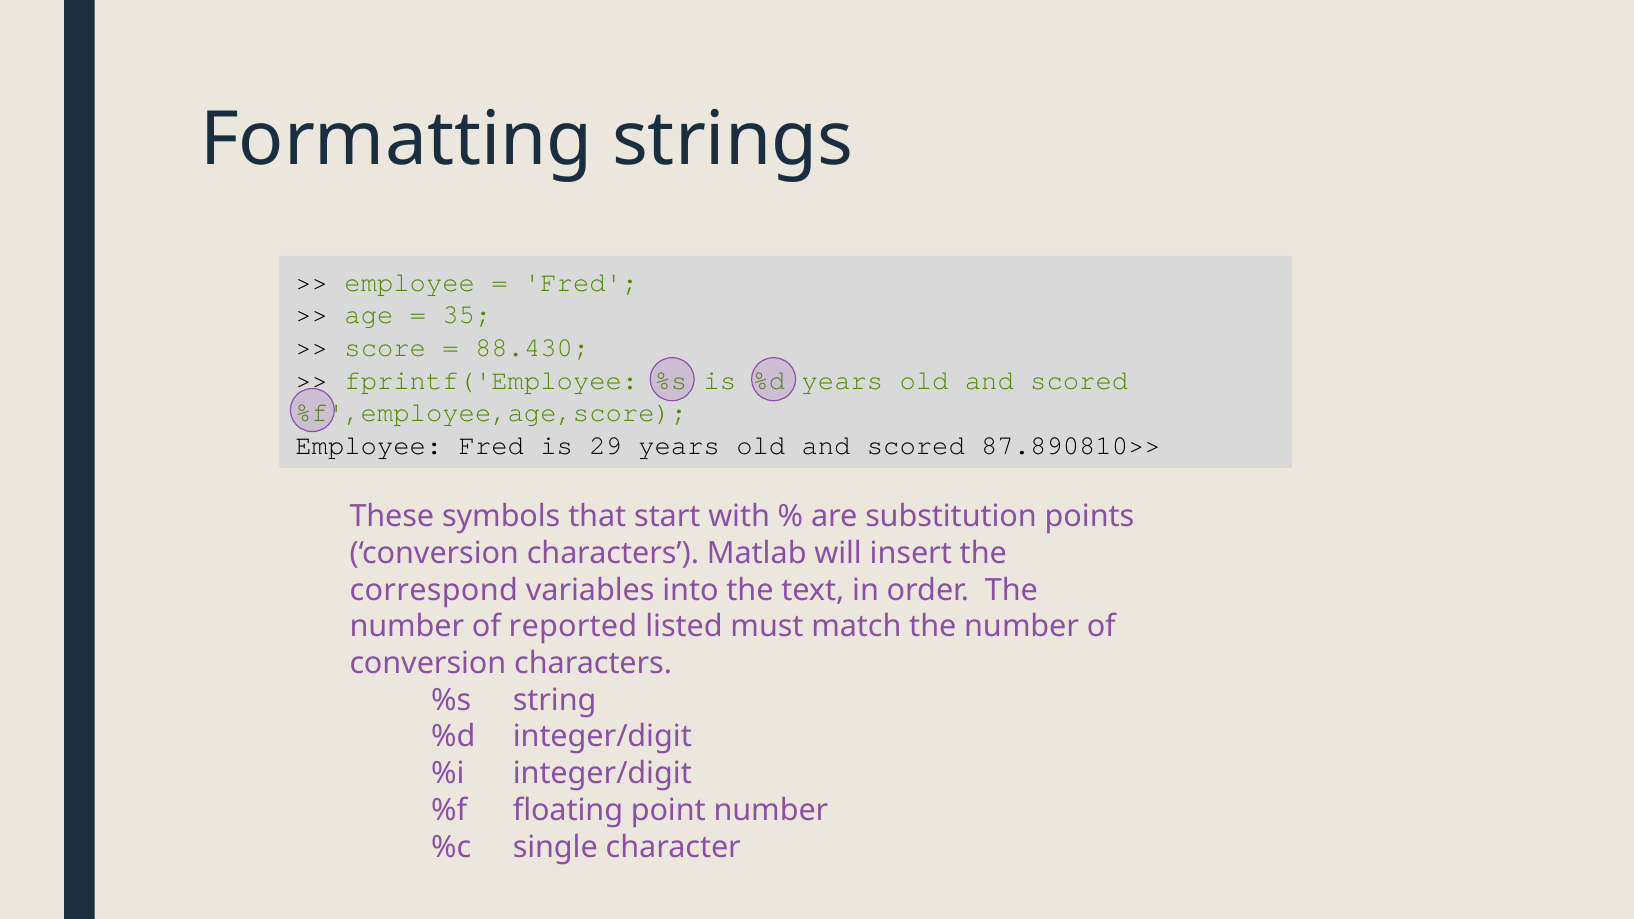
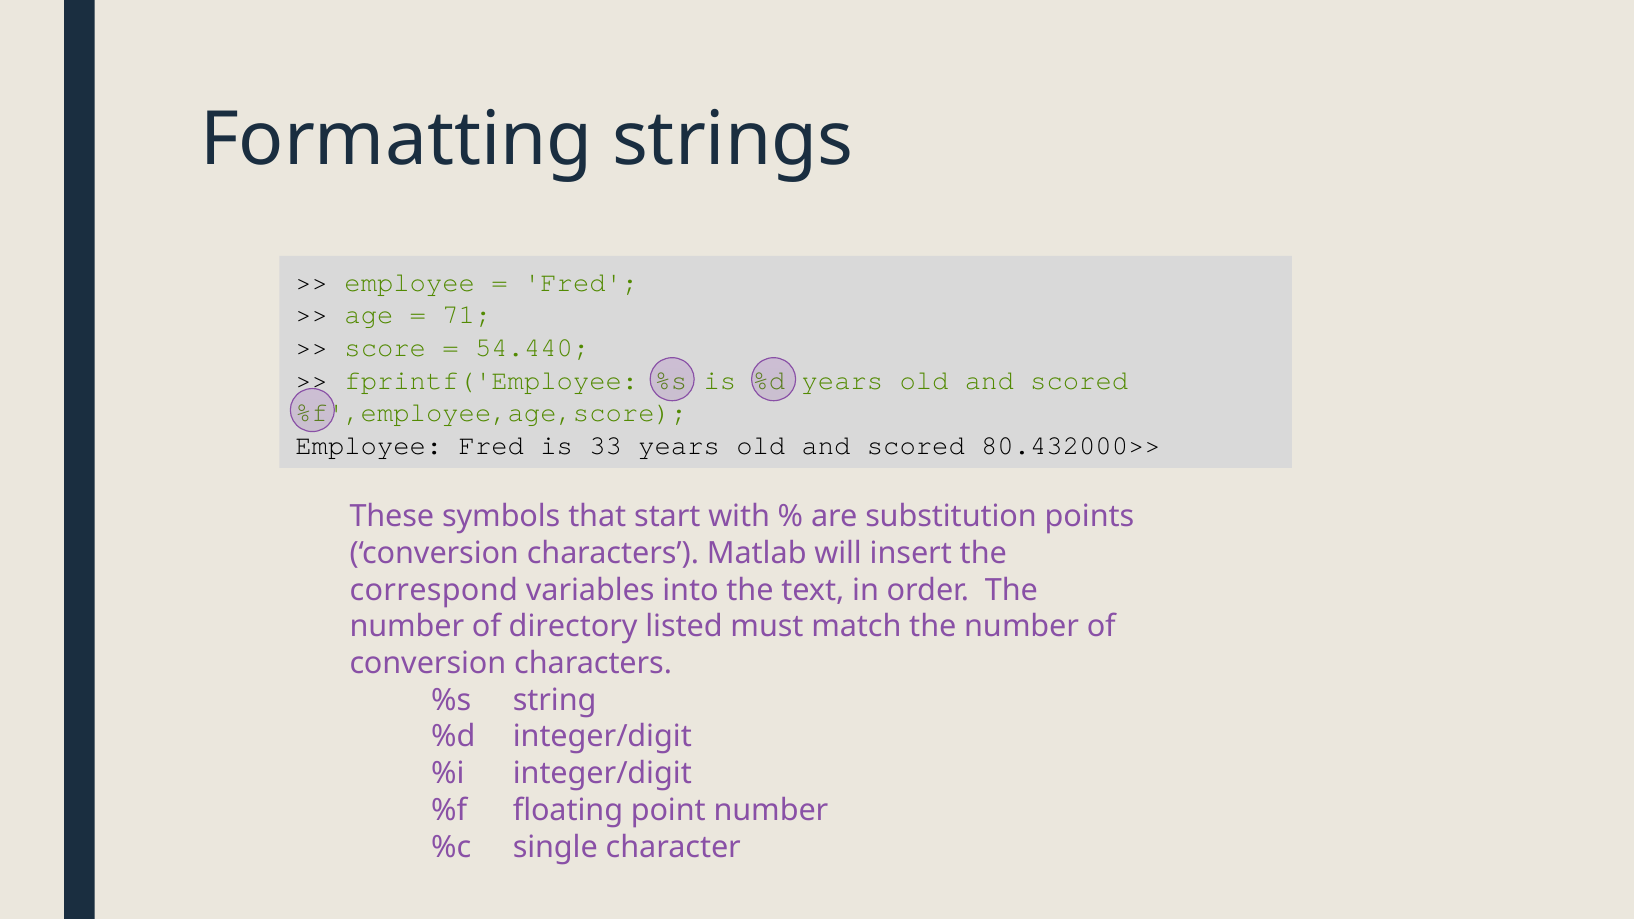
35: 35 -> 71
88.430: 88.430 -> 54.440
29: 29 -> 33
87.890810>>: 87.890810>> -> 80.432000>>
reported: reported -> directory
